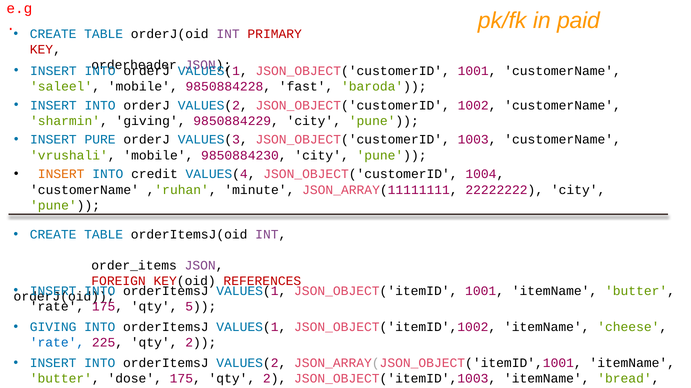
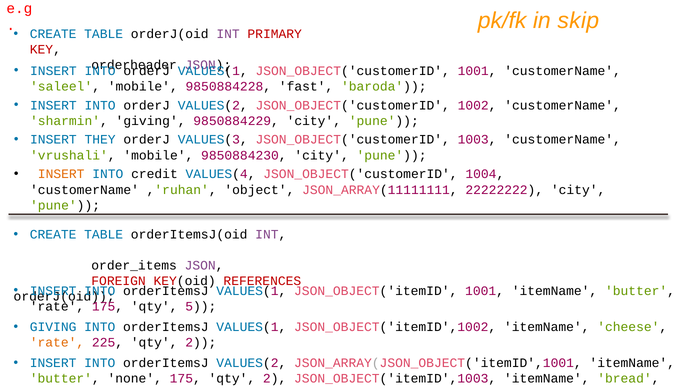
paid: paid -> skip
PURE: PURE -> THEY
minute: minute -> object
rate at (57, 343) colour: blue -> orange
dose: dose -> none
